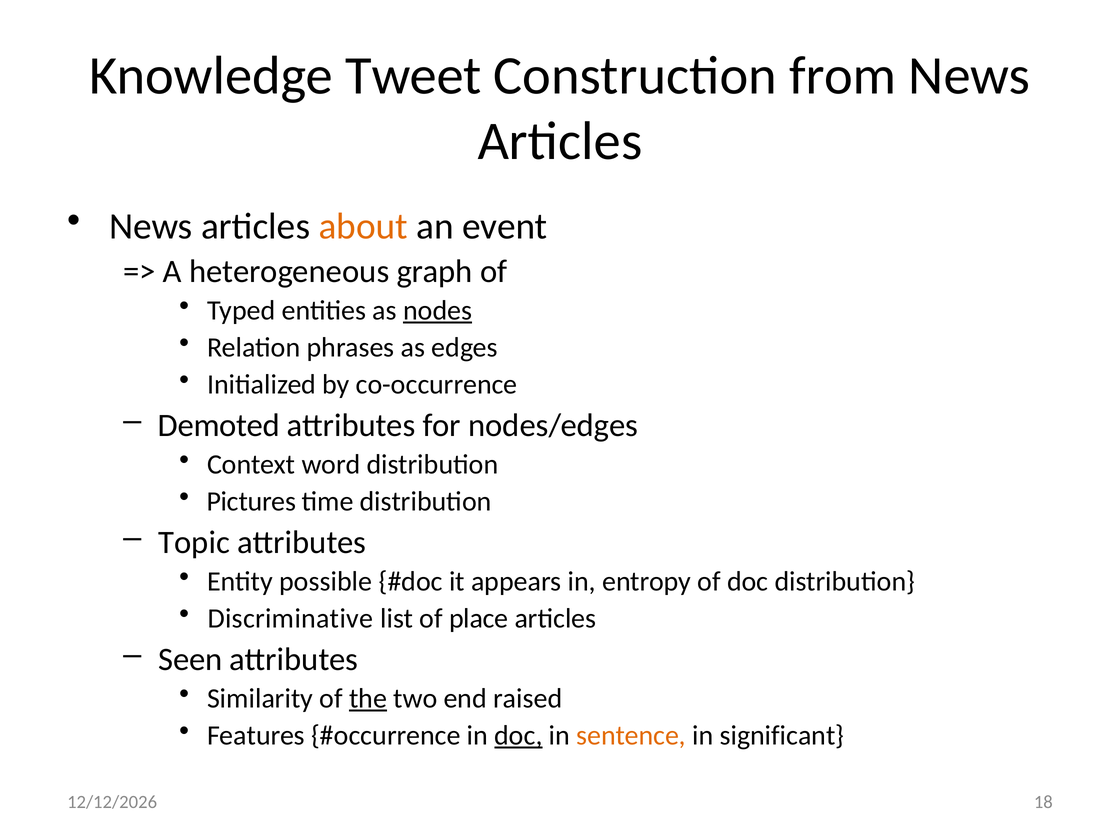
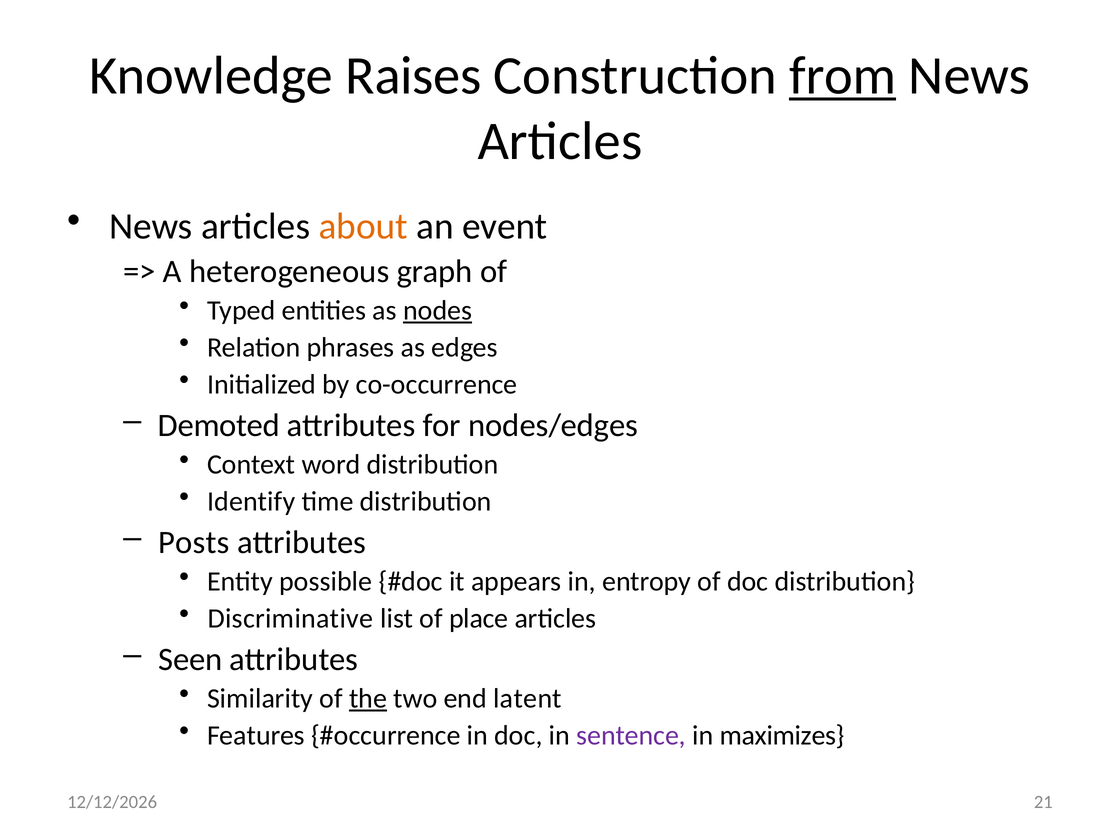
Tweet: Tweet -> Raises
from underline: none -> present
Pictures: Pictures -> Identify
Topic: Topic -> Posts
raised: raised -> latent
doc at (518, 735) underline: present -> none
sentence colour: orange -> purple
significant: significant -> maximizes
18: 18 -> 21
